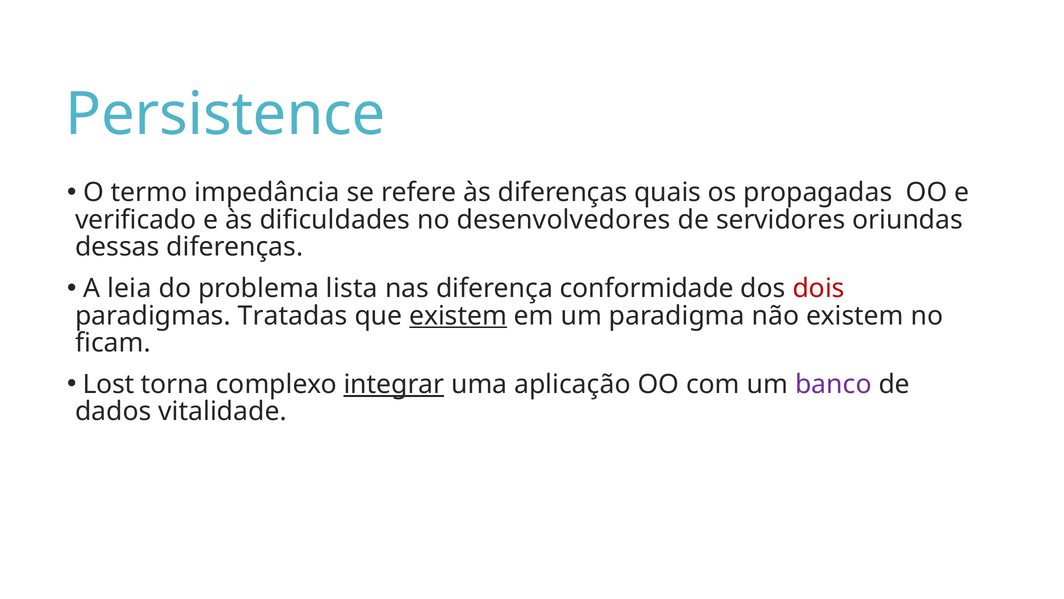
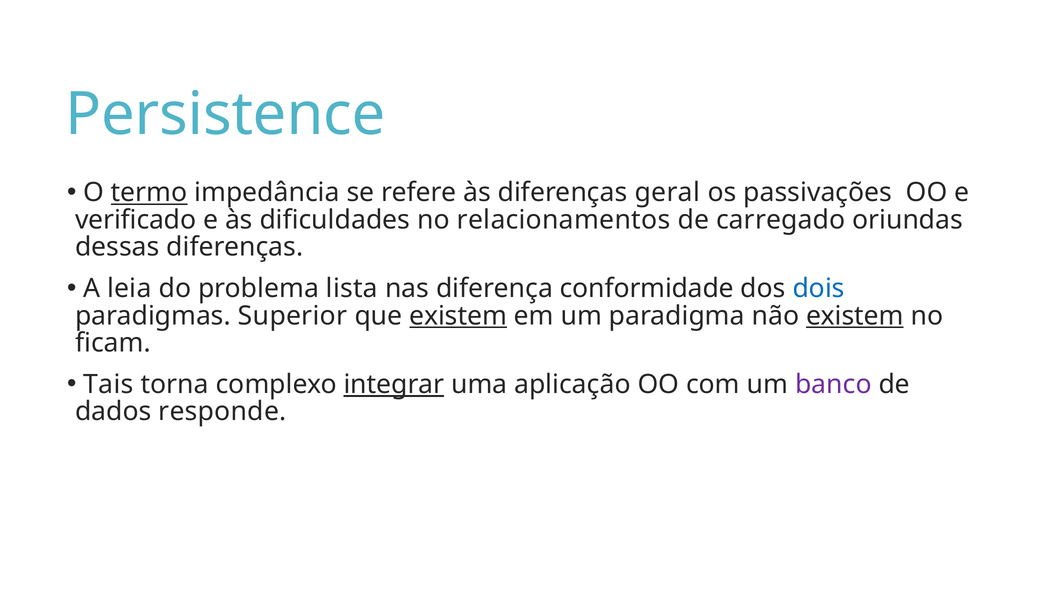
termo underline: none -> present
quais: quais -> geral
propagadas: propagadas -> passivações
desenvolvedores: desenvolvedores -> relacionamentos
servidores: servidores -> carregado
dois colour: red -> blue
Tratadas: Tratadas -> Superior
existem at (855, 315) underline: none -> present
Lost: Lost -> Tais
vitalidade: vitalidade -> responde
